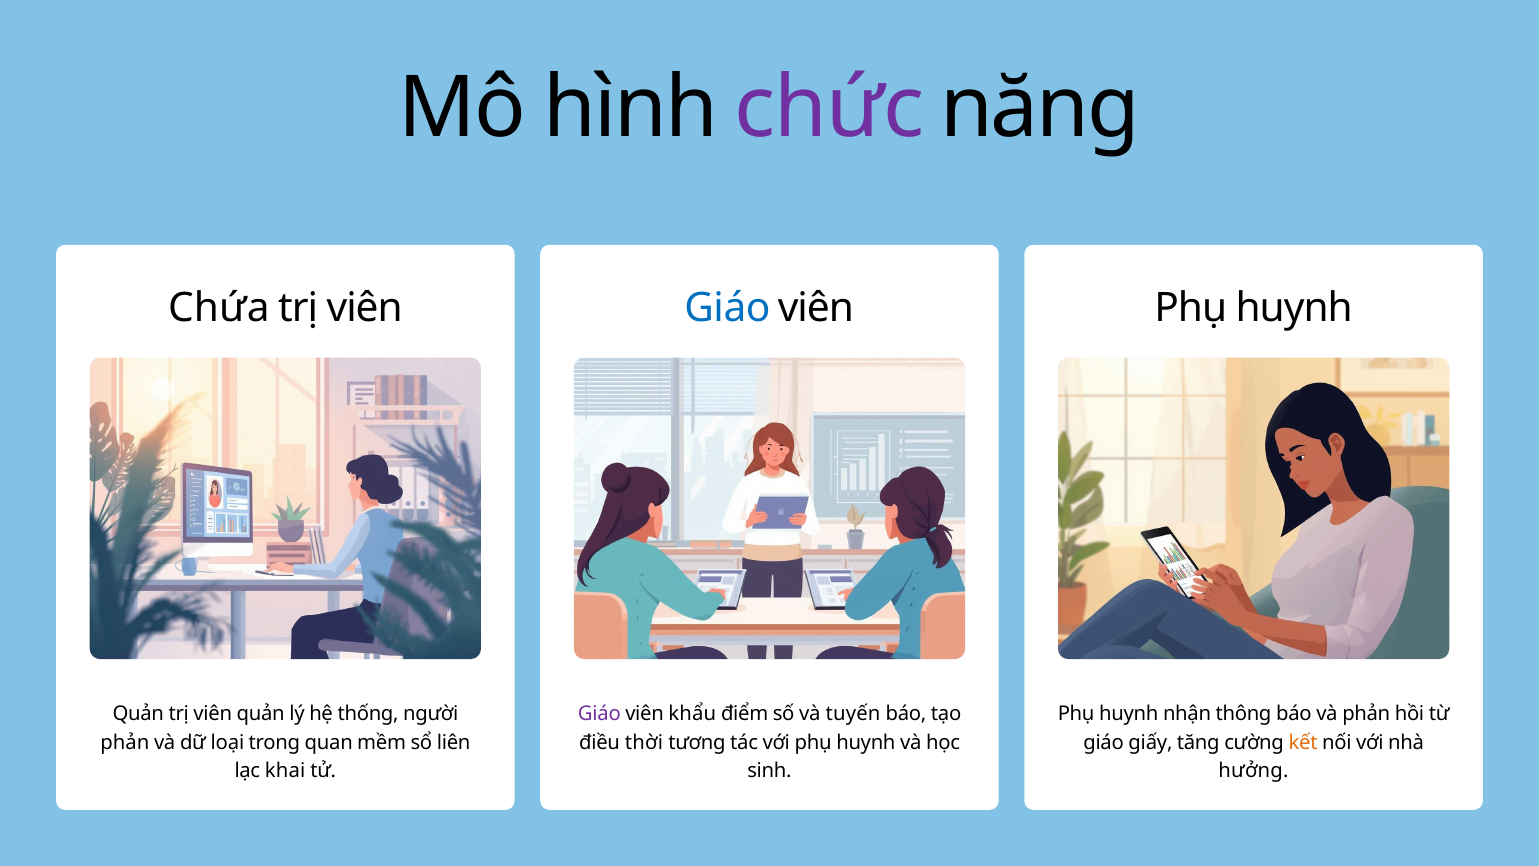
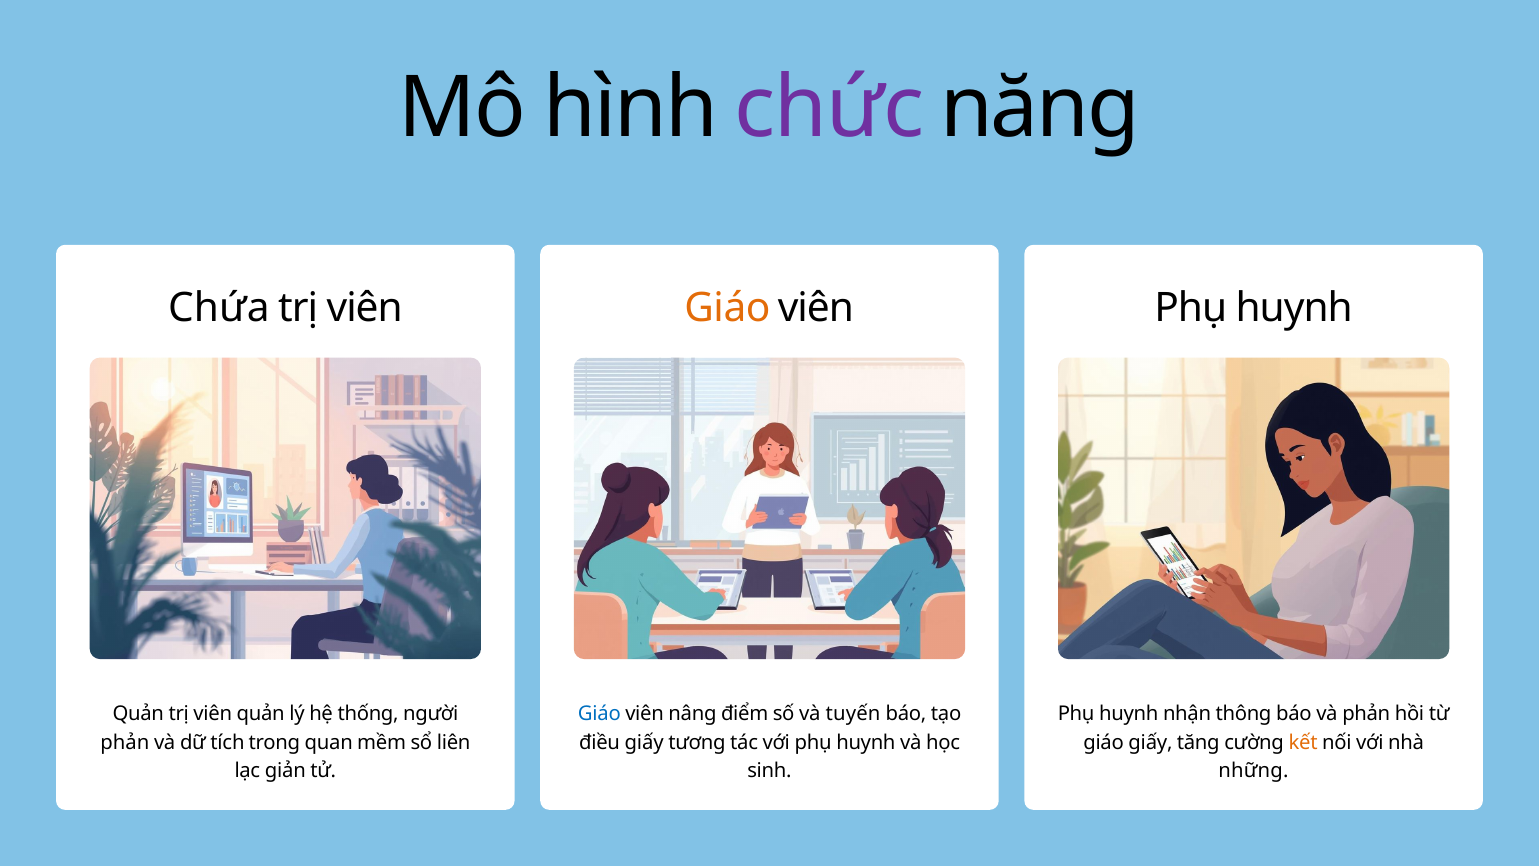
Giáo at (727, 308) colour: blue -> orange
Giáo at (599, 714) colour: purple -> blue
khẩu: khẩu -> nâng
loại: loại -> tích
điều thời: thời -> giấy
hưởng: hưởng -> những
khai: khai -> giản
